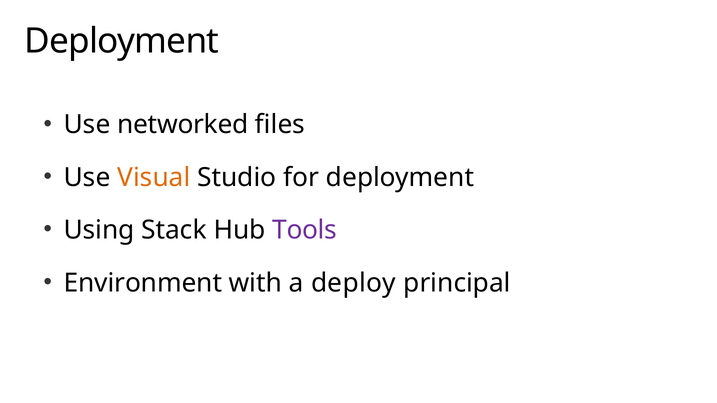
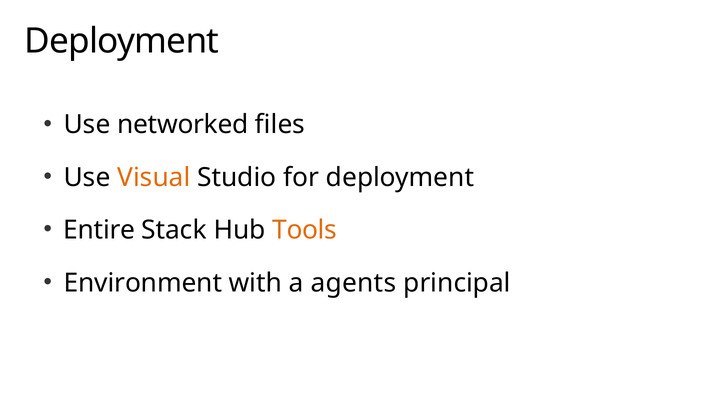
Using: Using -> Entire
Tools colour: purple -> orange
deploy: deploy -> agents
